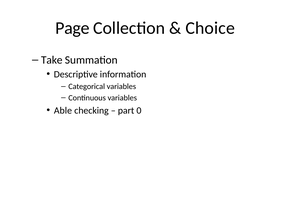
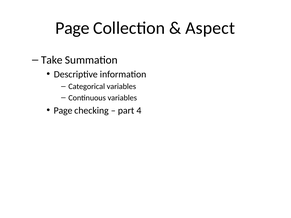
Choice: Choice -> Aspect
Able at (63, 111): Able -> Page
0: 0 -> 4
